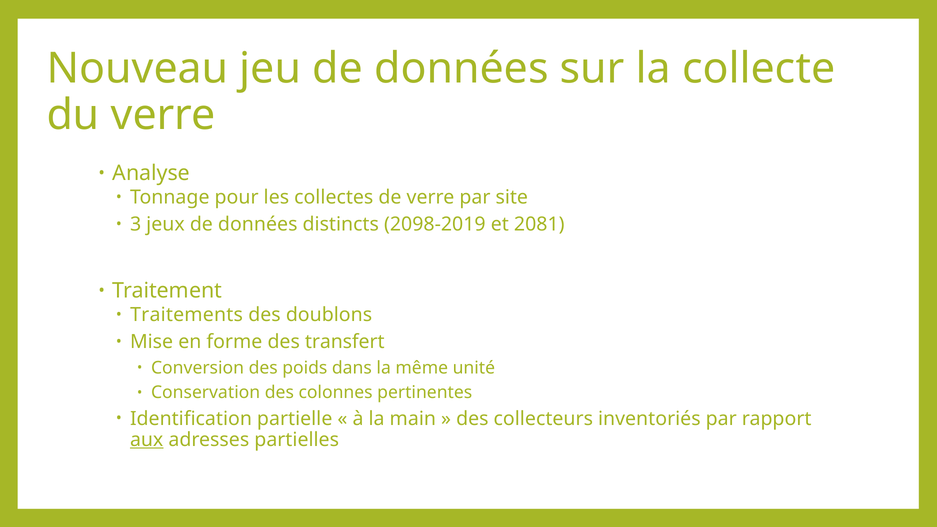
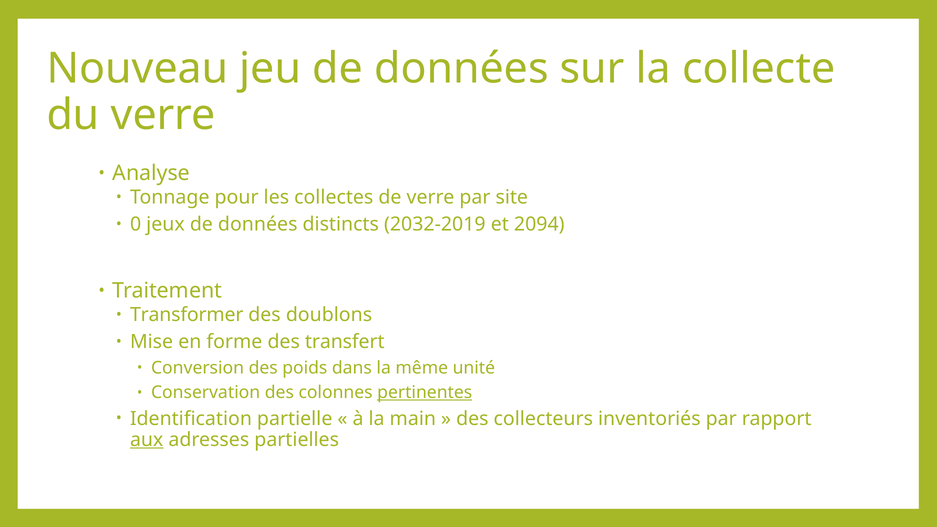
3: 3 -> 0
2098-2019: 2098-2019 -> 2032-2019
2081: 2081 -> 2094
Traitements: Traitements -> Transformer
pertinentes underline: none -> present
